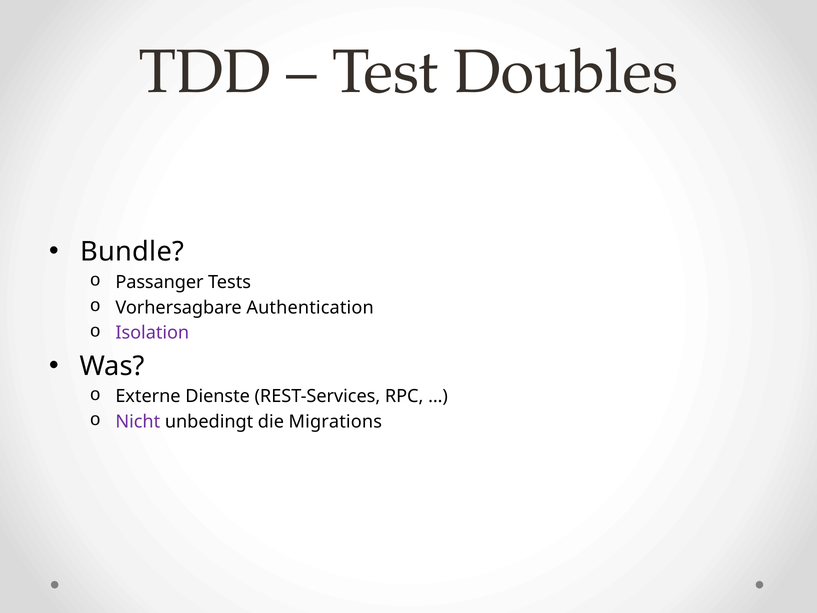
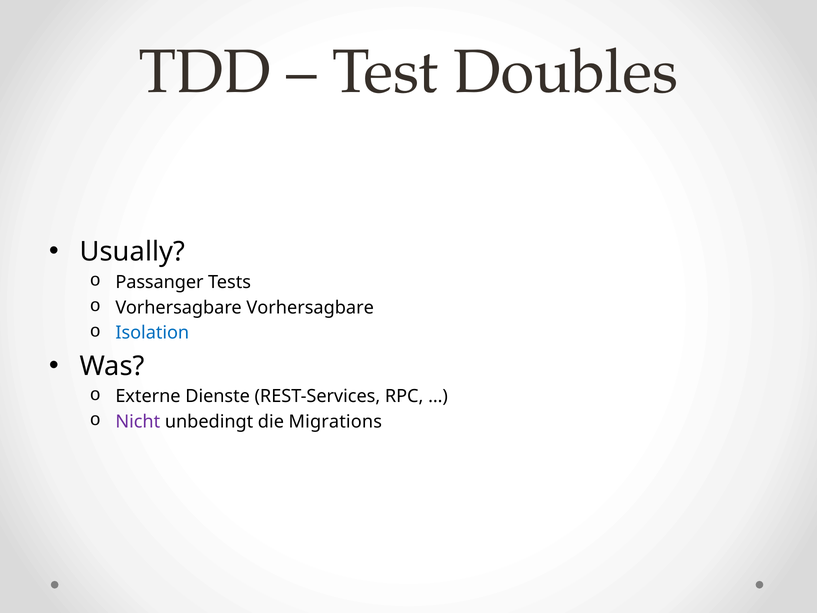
Bundle: Bundle -> Usually
Vorhersagbare Authentication: Authentication -> Vorhersagbare
Isolation colour: purple -> blue
